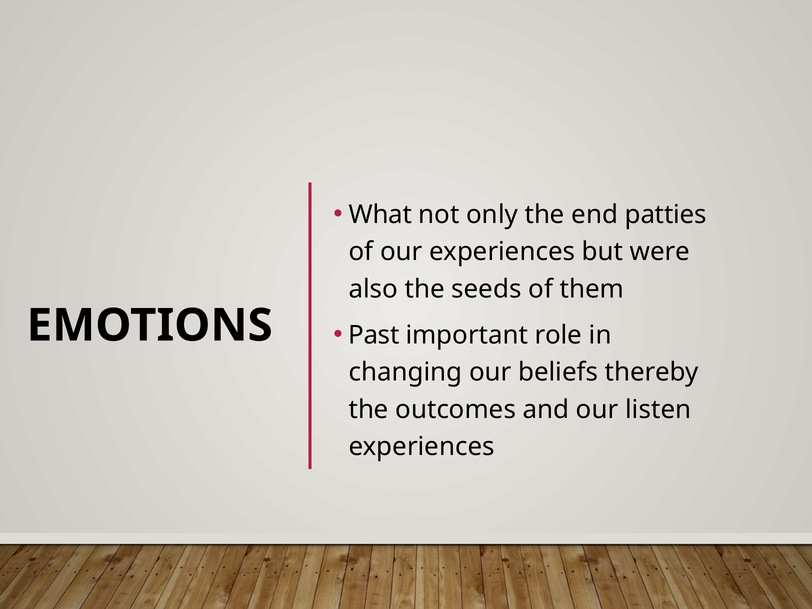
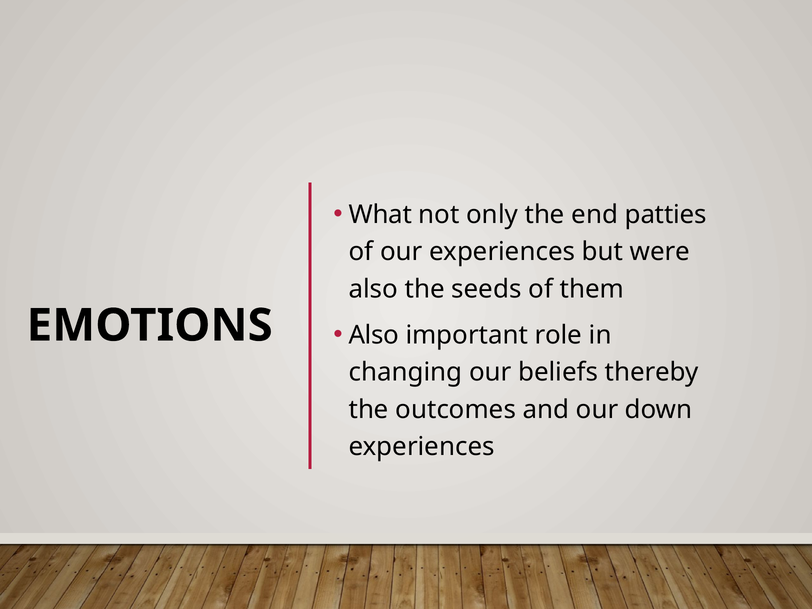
Past at (374, 335): Past -> Also
listen: listen -> down
